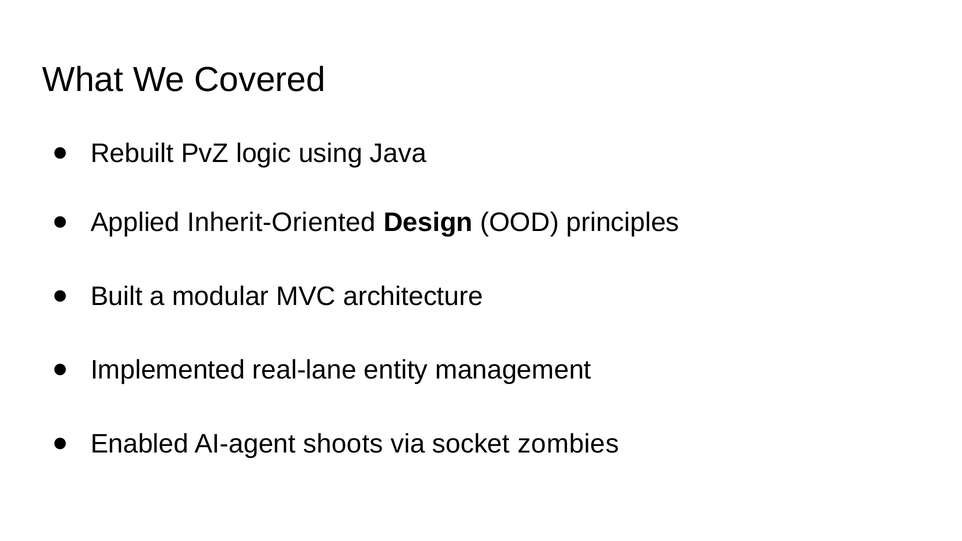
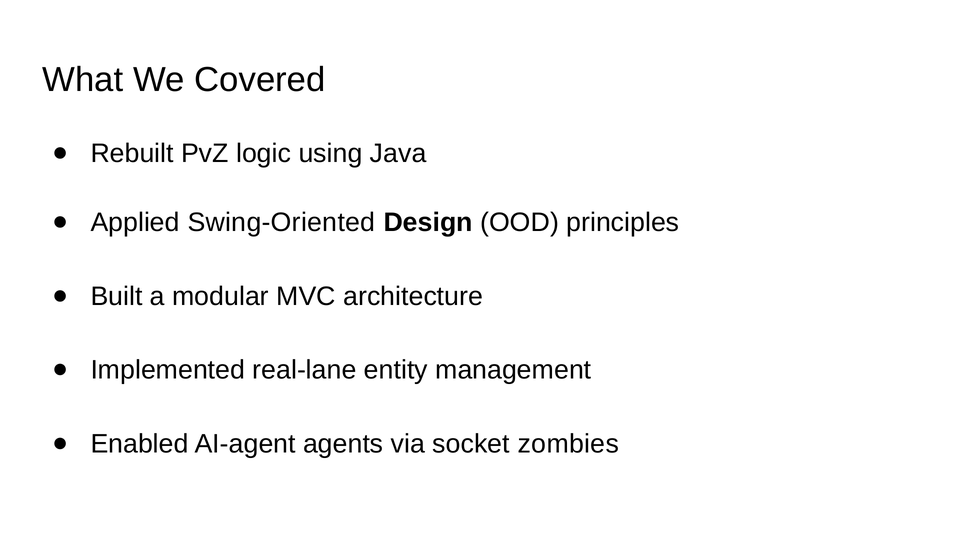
Inherit-Oriented: Inherit-Oriented -> Swing-Oriented
shoots: shoots -> agents
